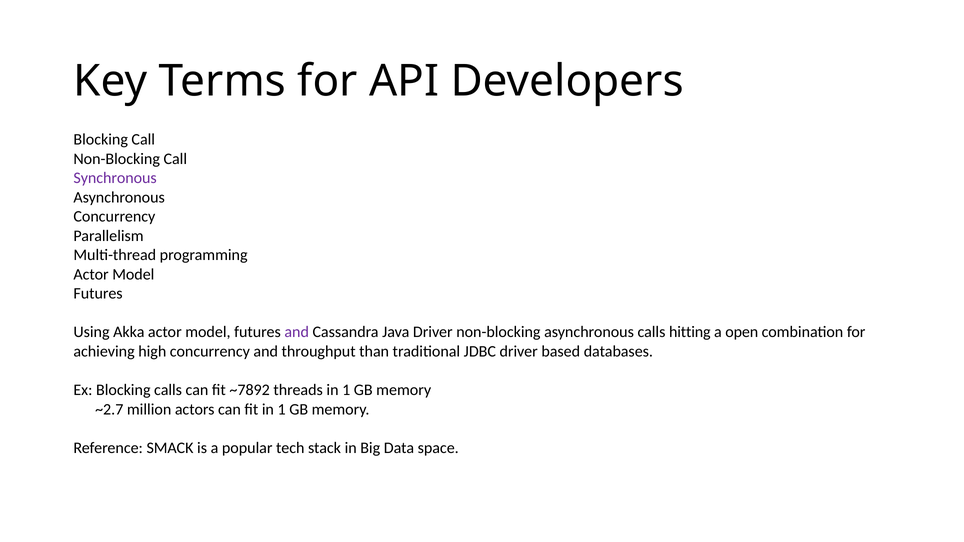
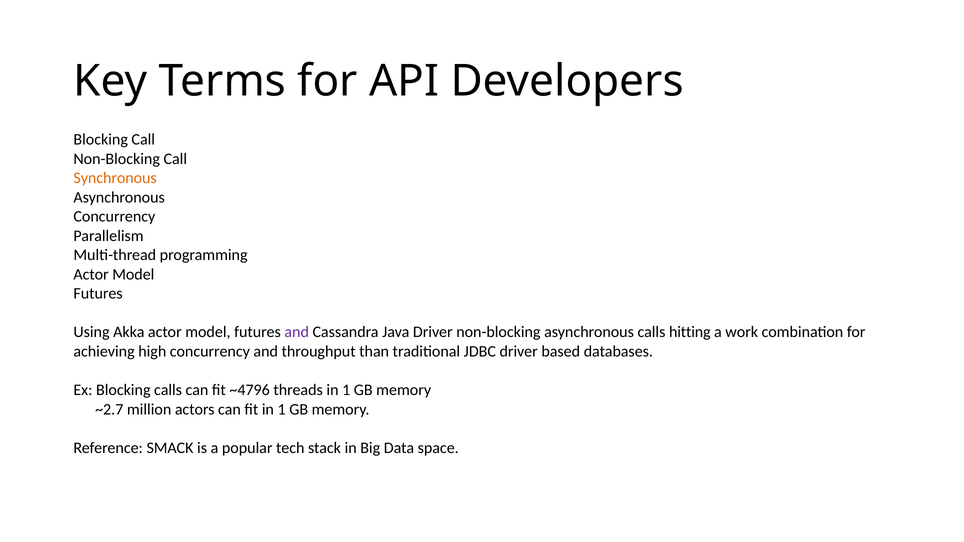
Synchronous colour: purple -> orange
open: open -> work
~7892: ~7892 -> ~4796
